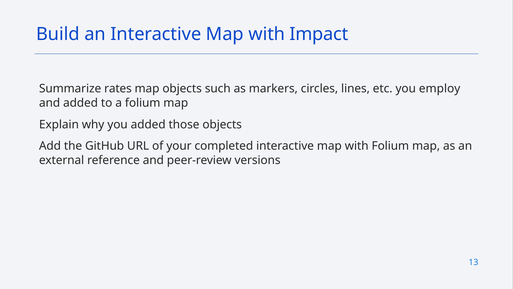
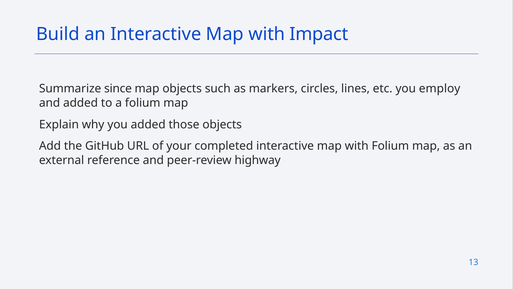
rates: rates -> since
versions: versions -> highway
